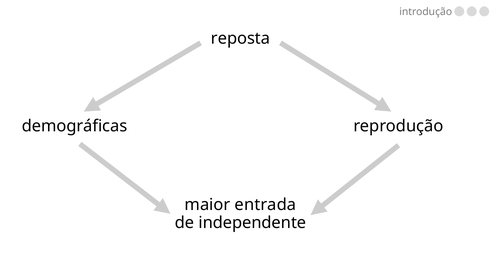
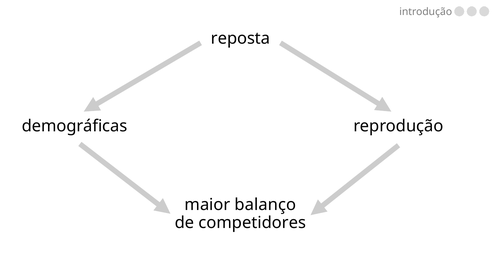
entrada: entrada -> balanço
independente: independente -> competidores
